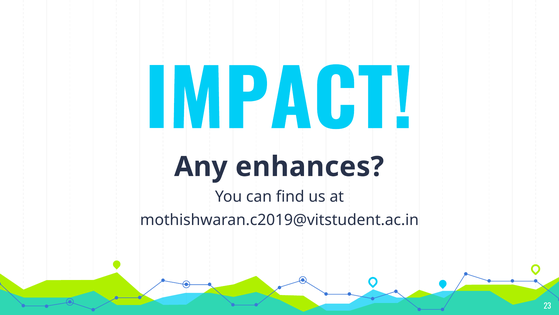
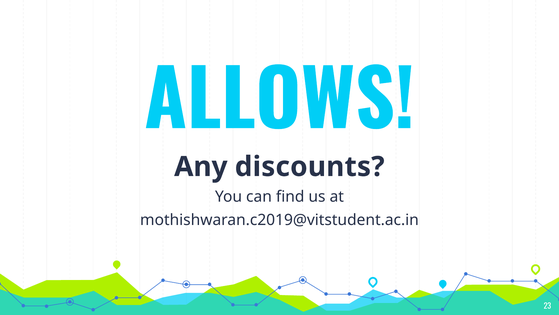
IMPACT: IMPACT -> ALLOWS
enhances: enhances -> discounts
